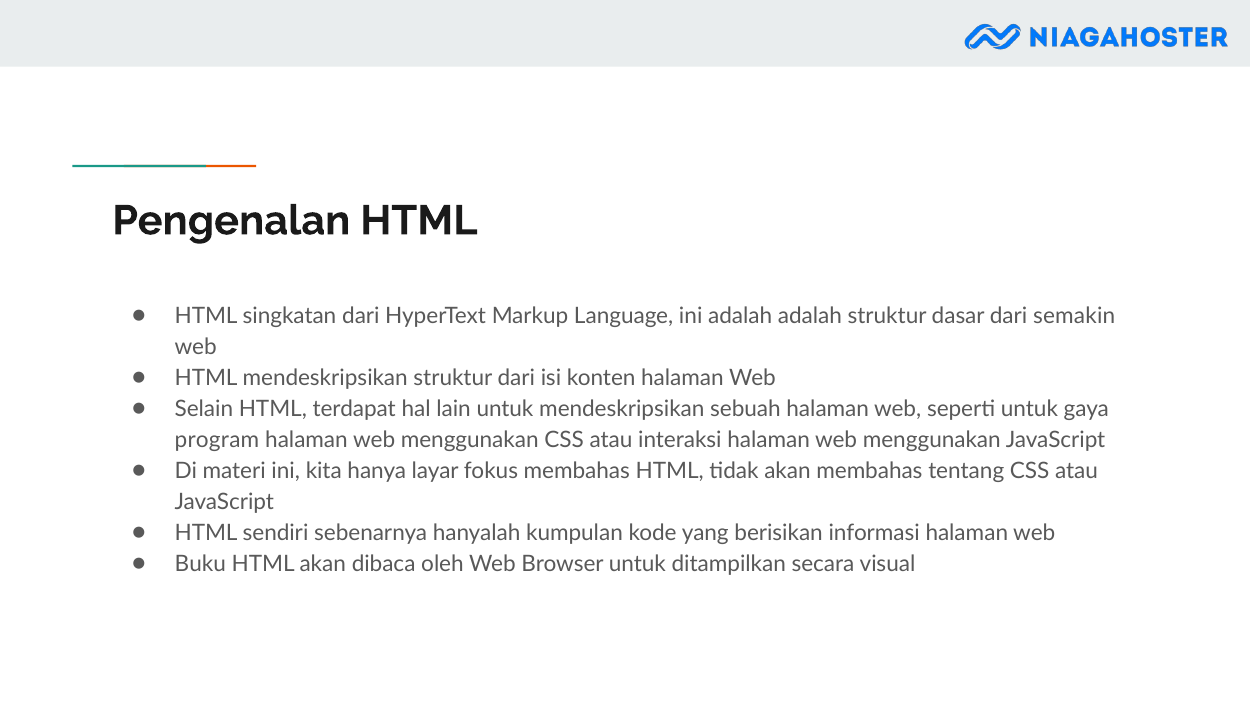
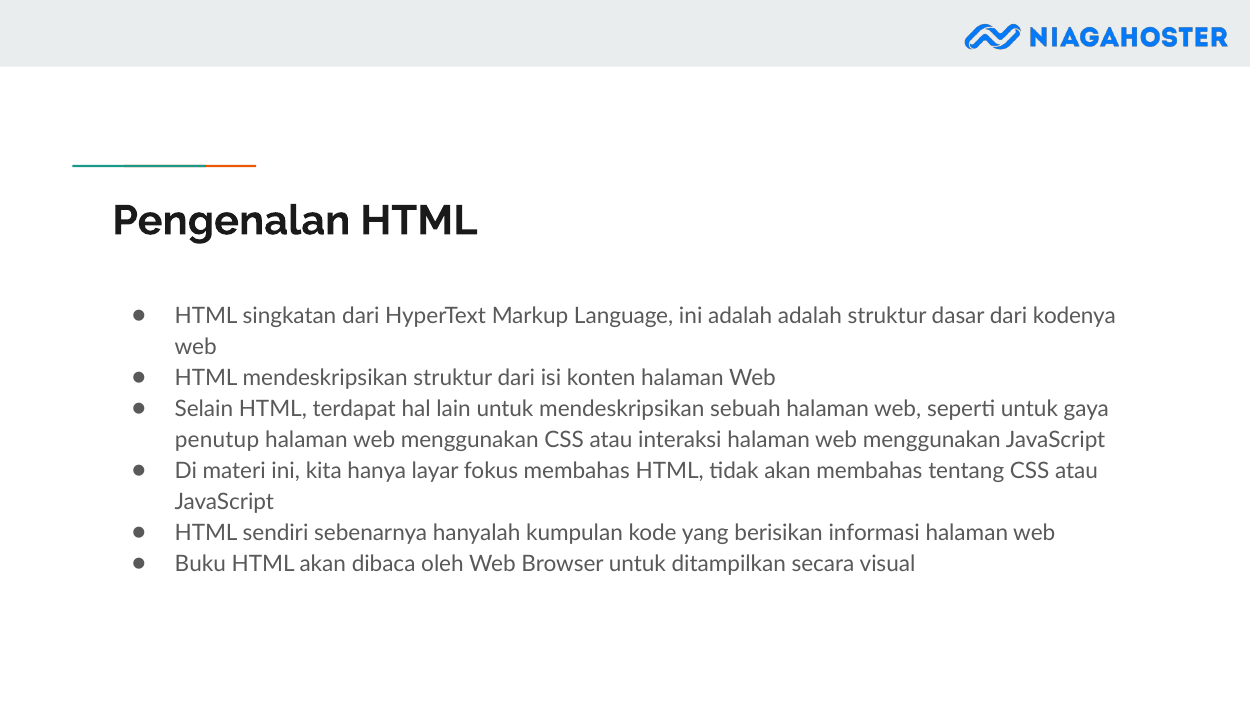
semakin: semakin -> kodenya
program: program -> penutup
